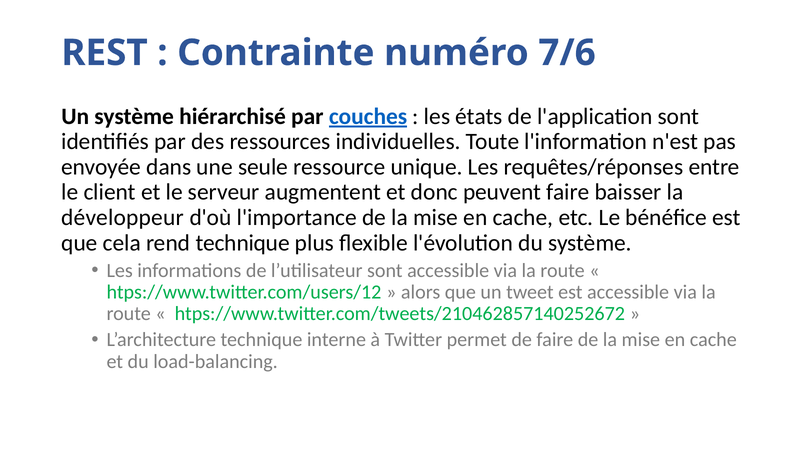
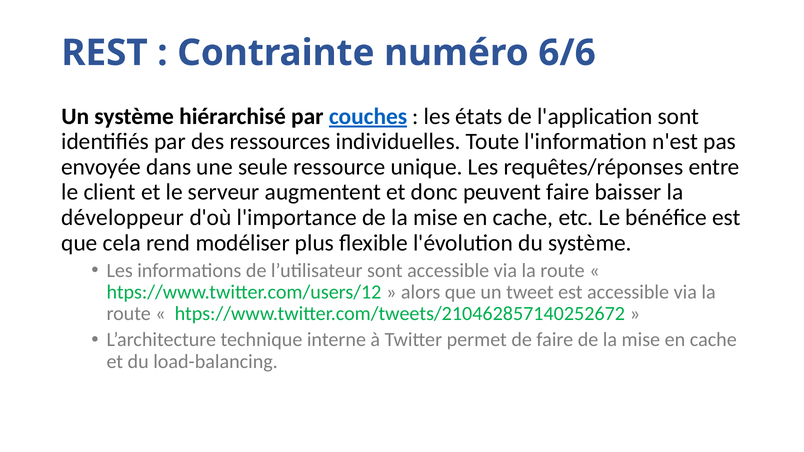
7/6: 7/6 -> 6/6
rend technique: technique -> modéliser
